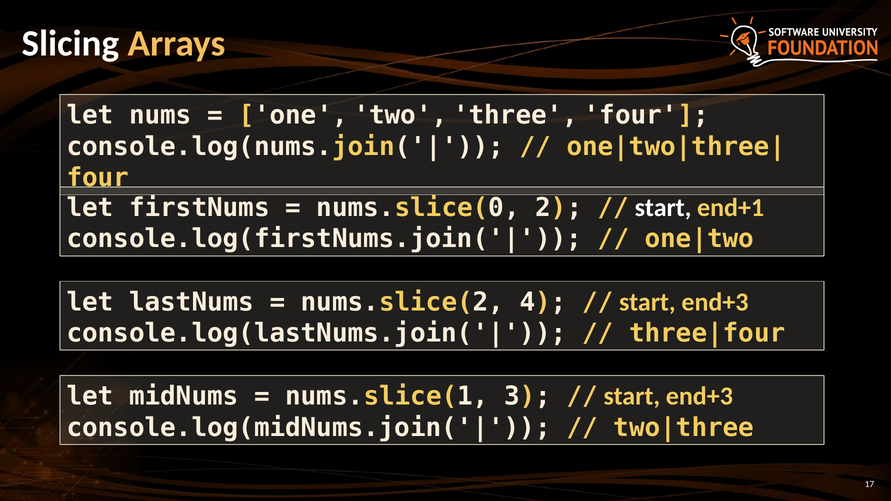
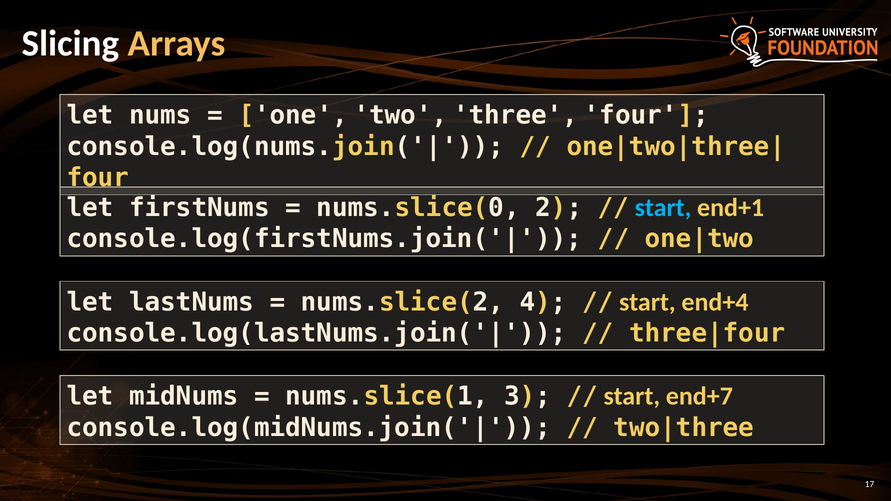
start at (663, 208) colour: white -> light blue
end+3 at (715, 302): end+3 -> end+4
end+3 at (699, 397): end+3 -> end+7
